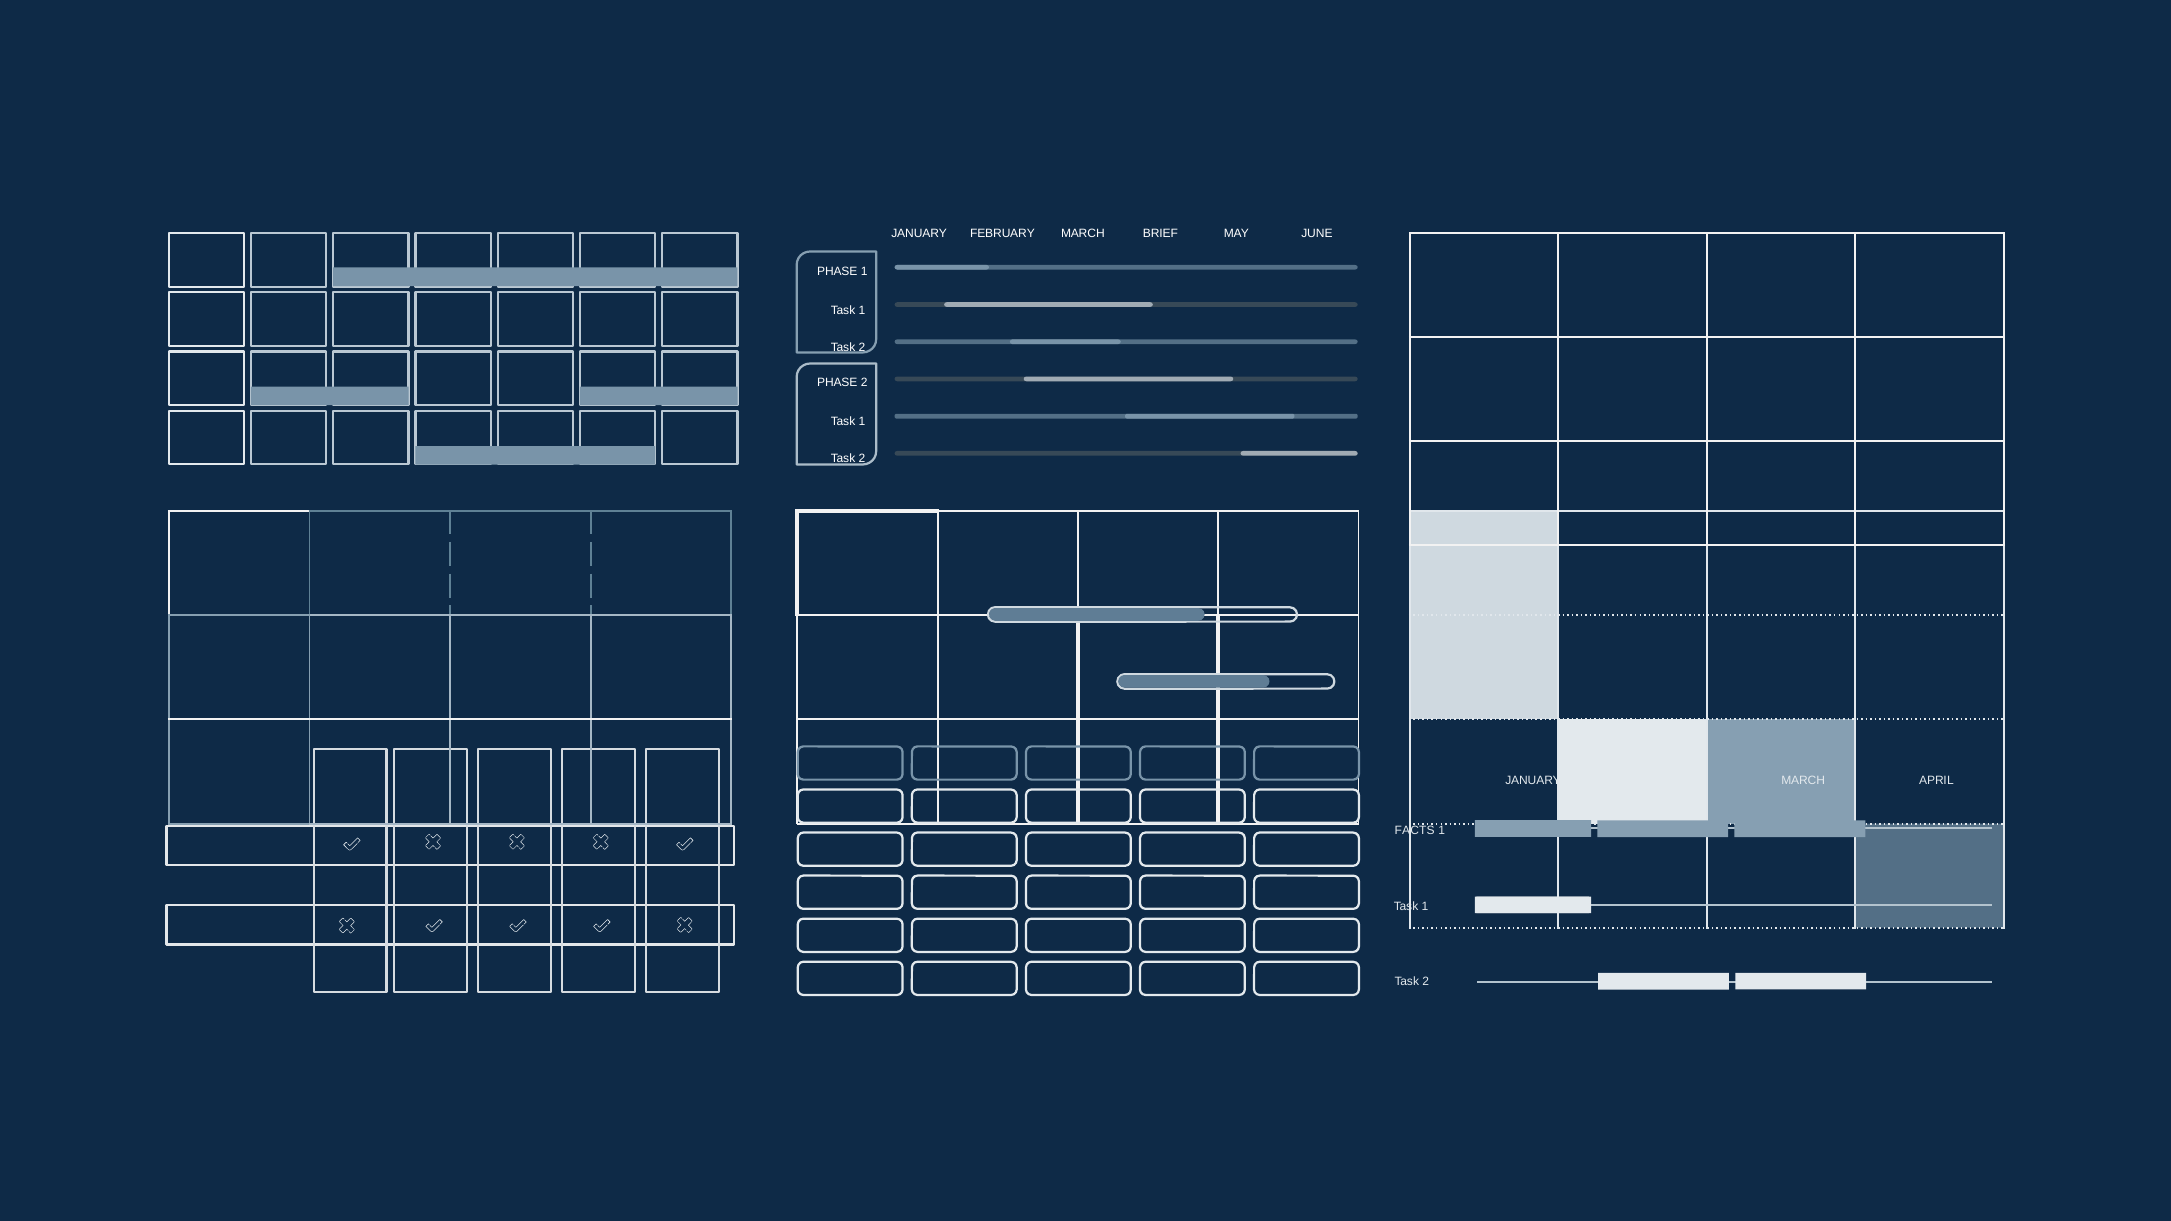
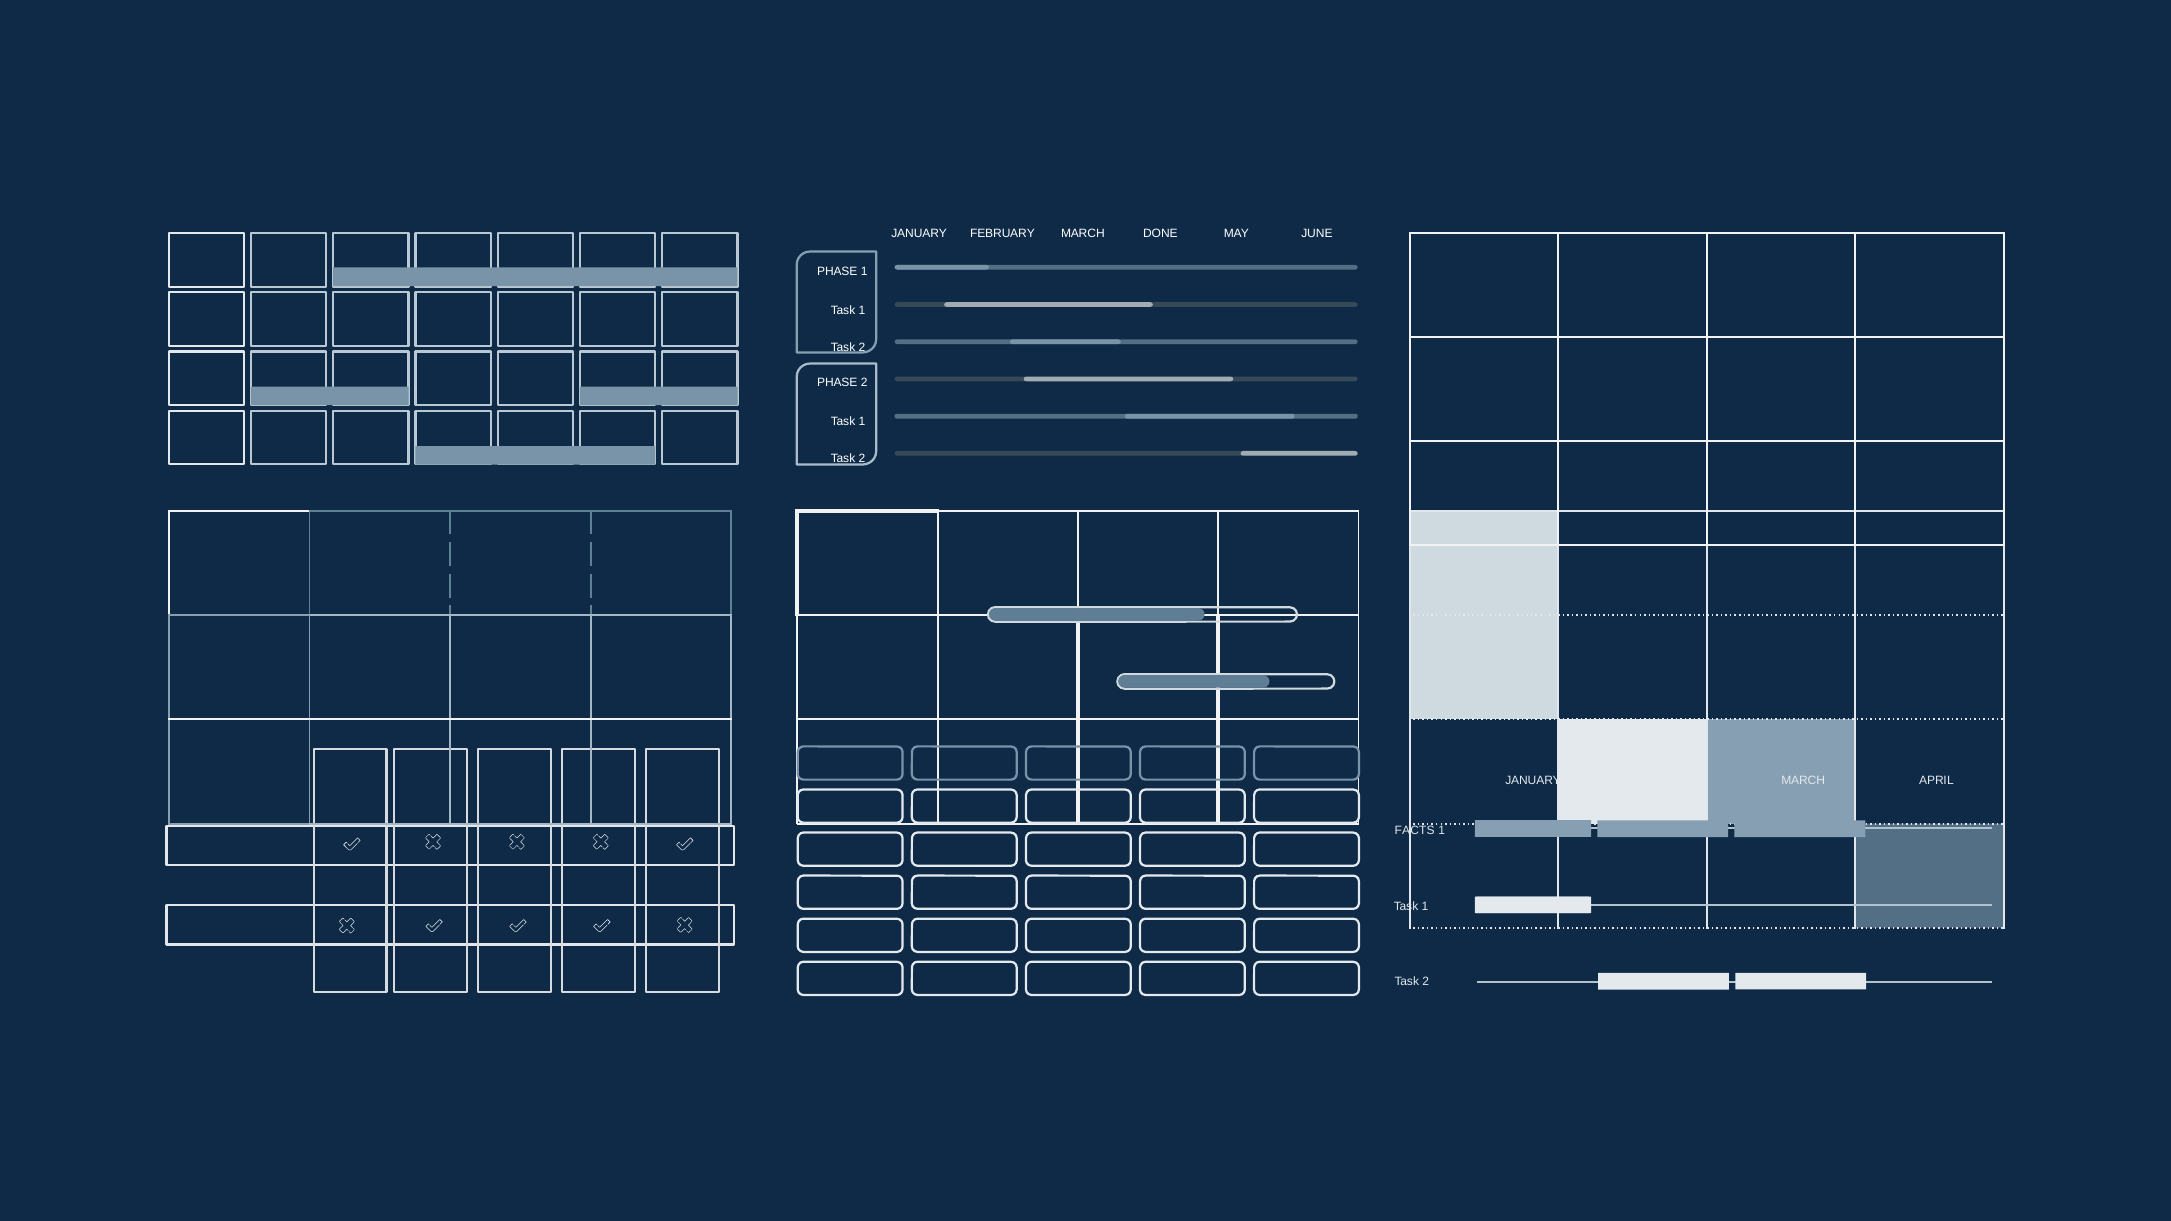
BRIEF: BRIEF -> DONE
